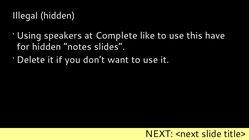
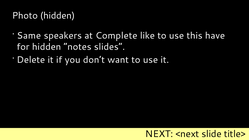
Illegal: Illegal -> Photo
Using: Using -> Same
